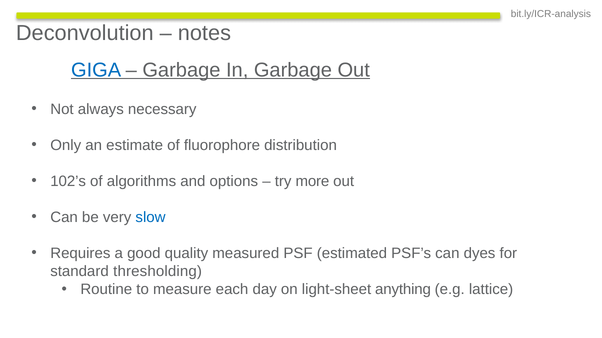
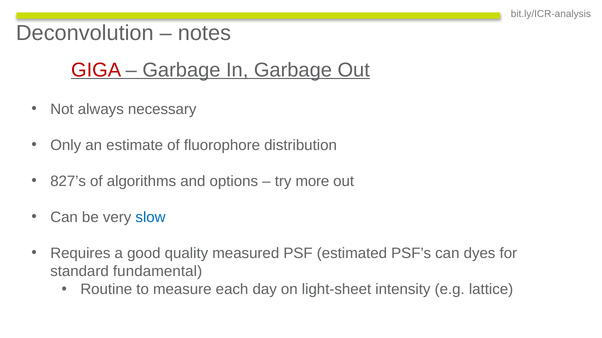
GIGA colour: blue -> red
102’s: 102’s -> 827’s
thresholding: thresholding -> fundamental
anything: anything -> intensity
